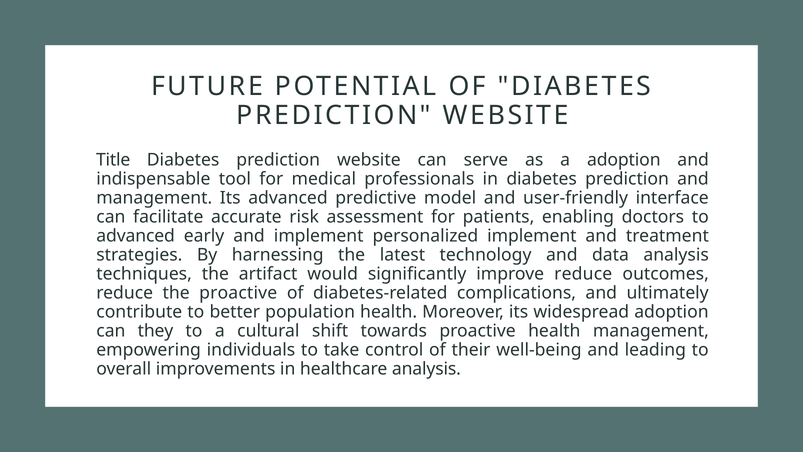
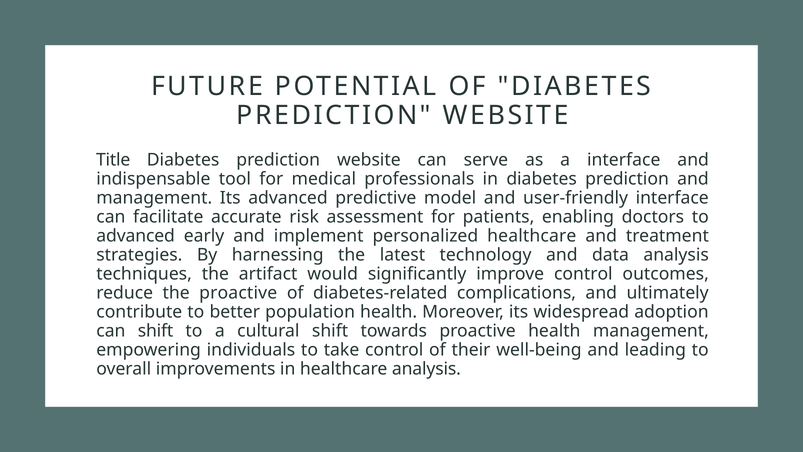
a adoption: adoption -> interface
personalized implement: implement -> healthcare
improve reduce: reduce -> control
can they: they -> shift
